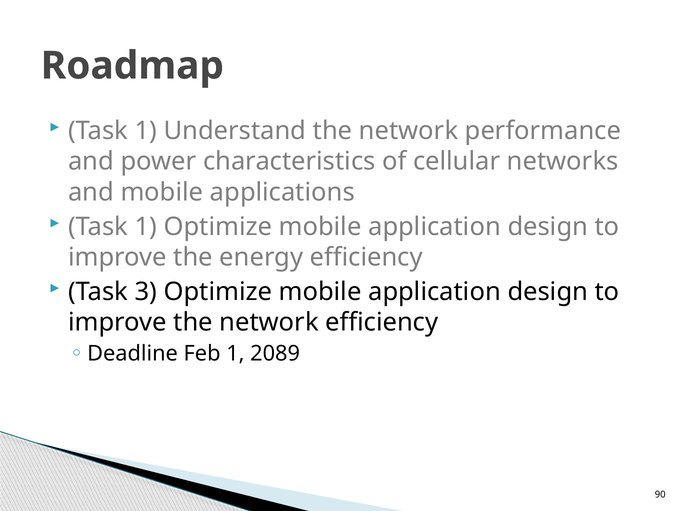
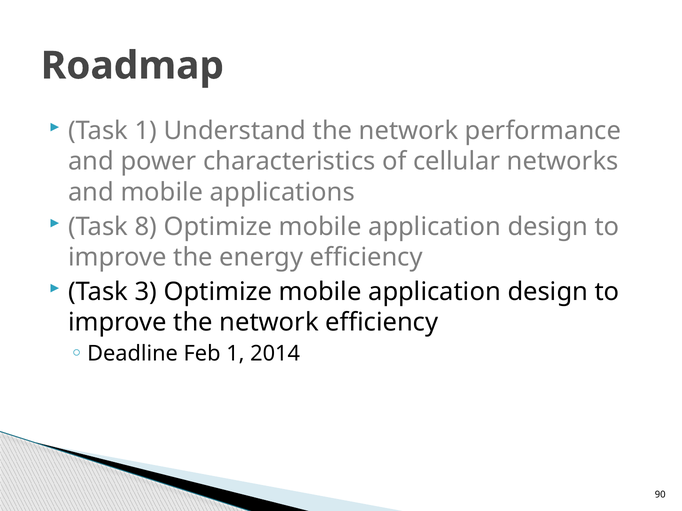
1 at (146, 227): 1 -> 8
2089: 2089 -> 2014
